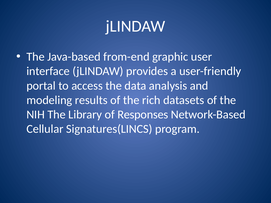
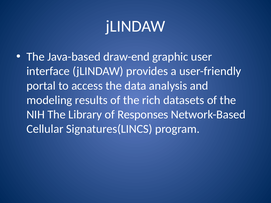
from-end: from-end -> draw-end
